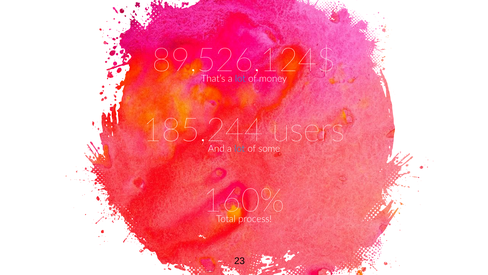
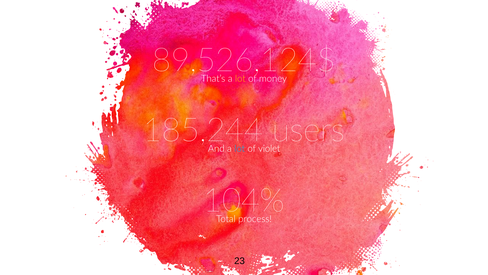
lot at (240, 78) colour: light blue -> yellow
some: some -> violet
160%: 160% -> 104%
